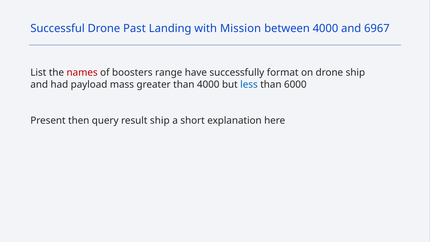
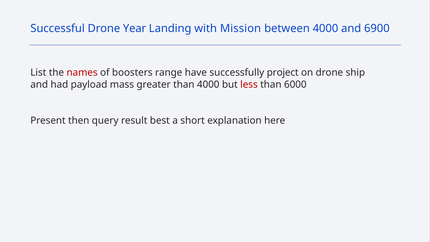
Past: Past -> Year
6967: 6967 -> 6900
format: format -> project
less colour: blue -> red
result ship: ship -> best
